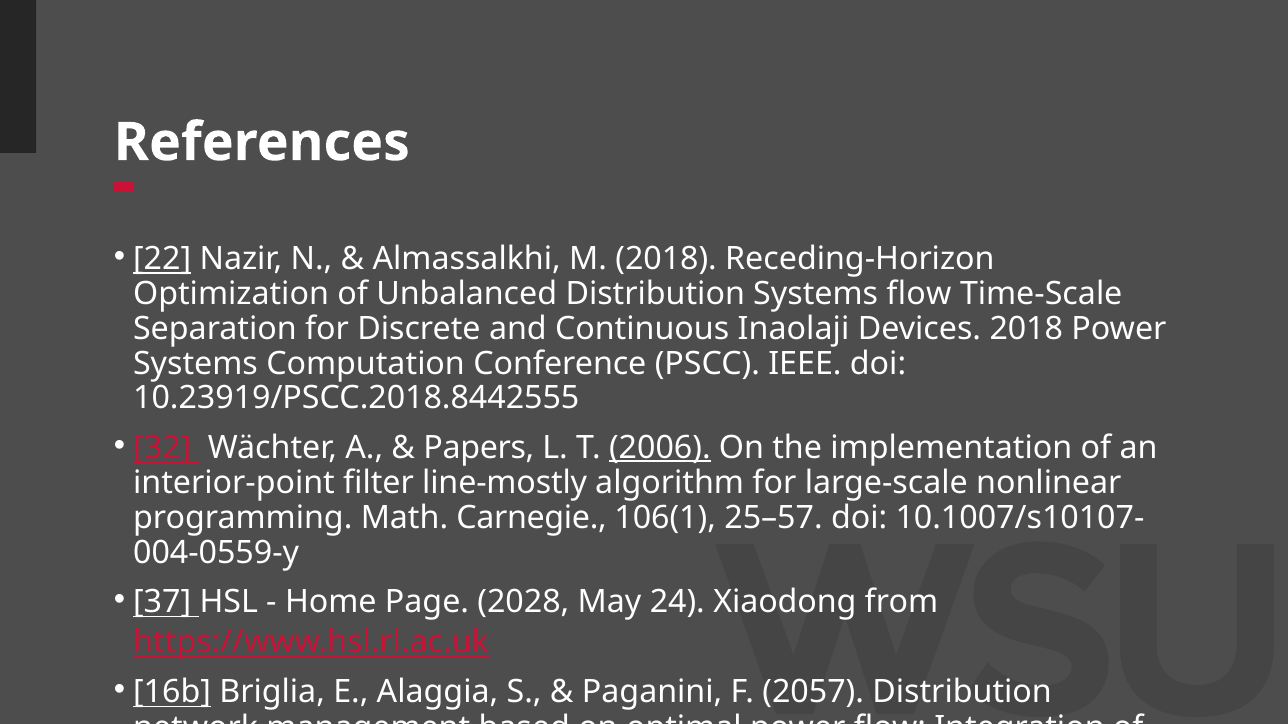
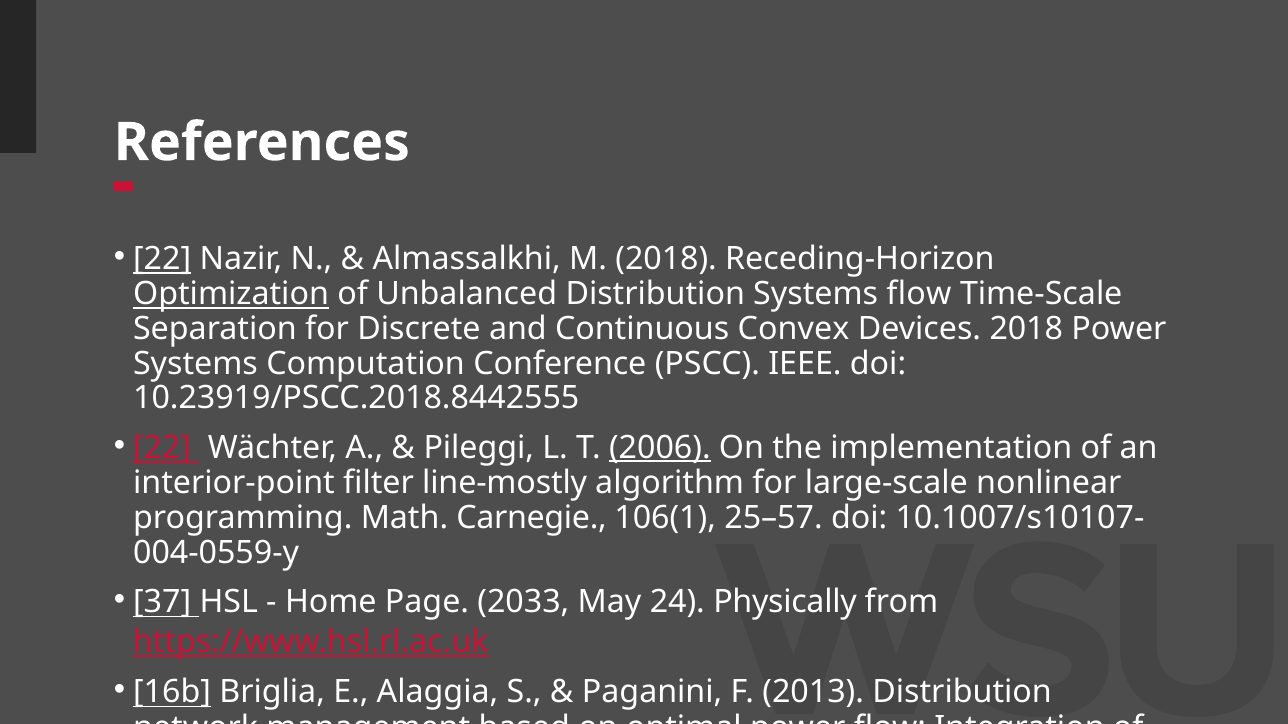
Optimization underline: none -> present
Inaolaji: Inaolaji -> Convex
32 at (162, 448): 32 -> 22
Papers: Papers -> Pileggi
2028: 2028 -> 2033
Xiaodong: Xiaodong -> Physically
2057: 2057 -> 2013
